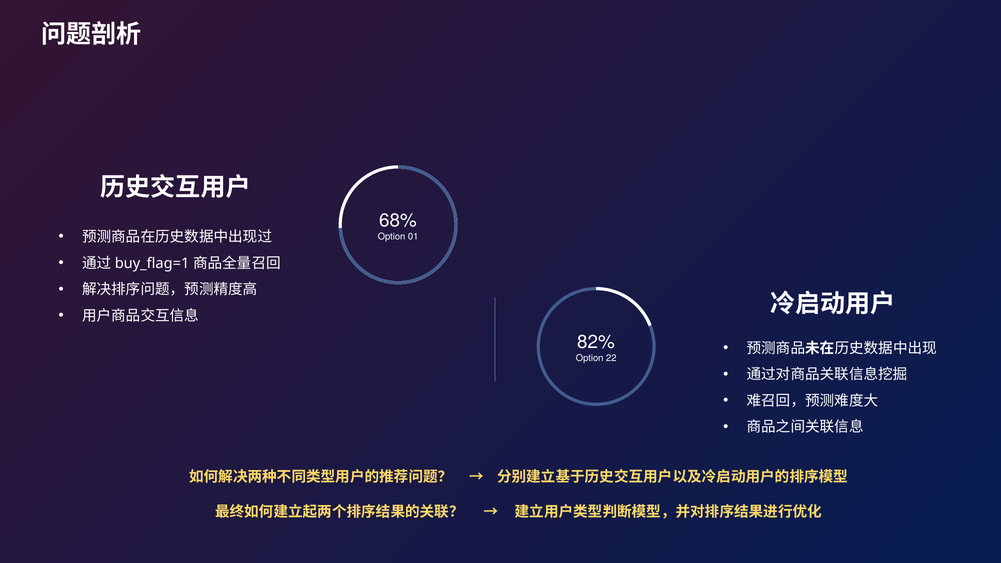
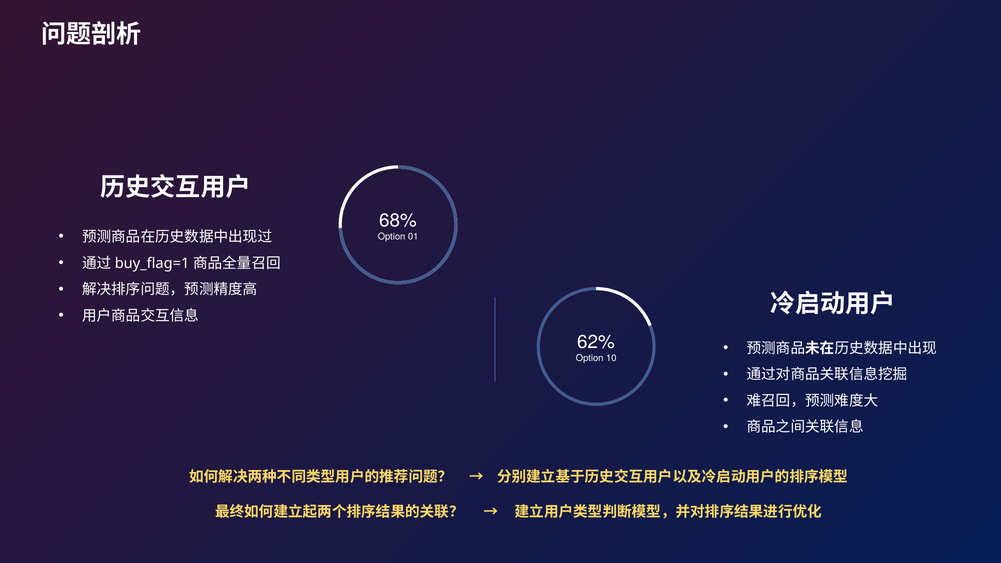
82%: 82% -> 62%
22: 22 -> 10
